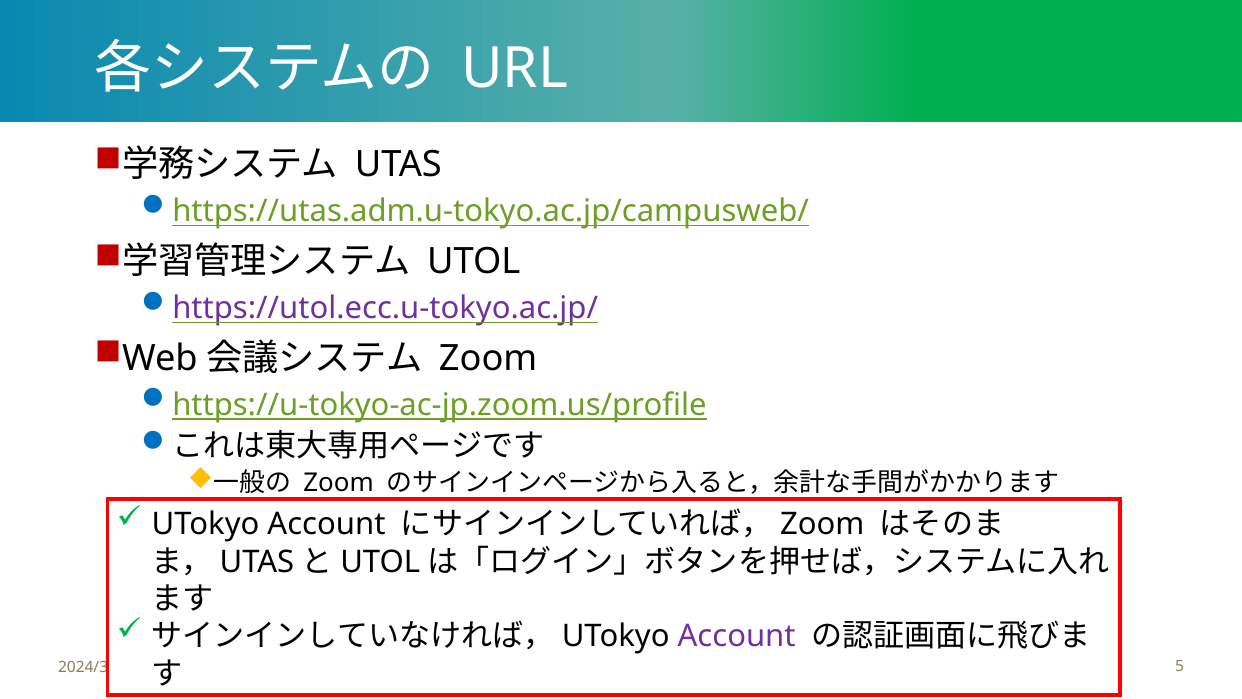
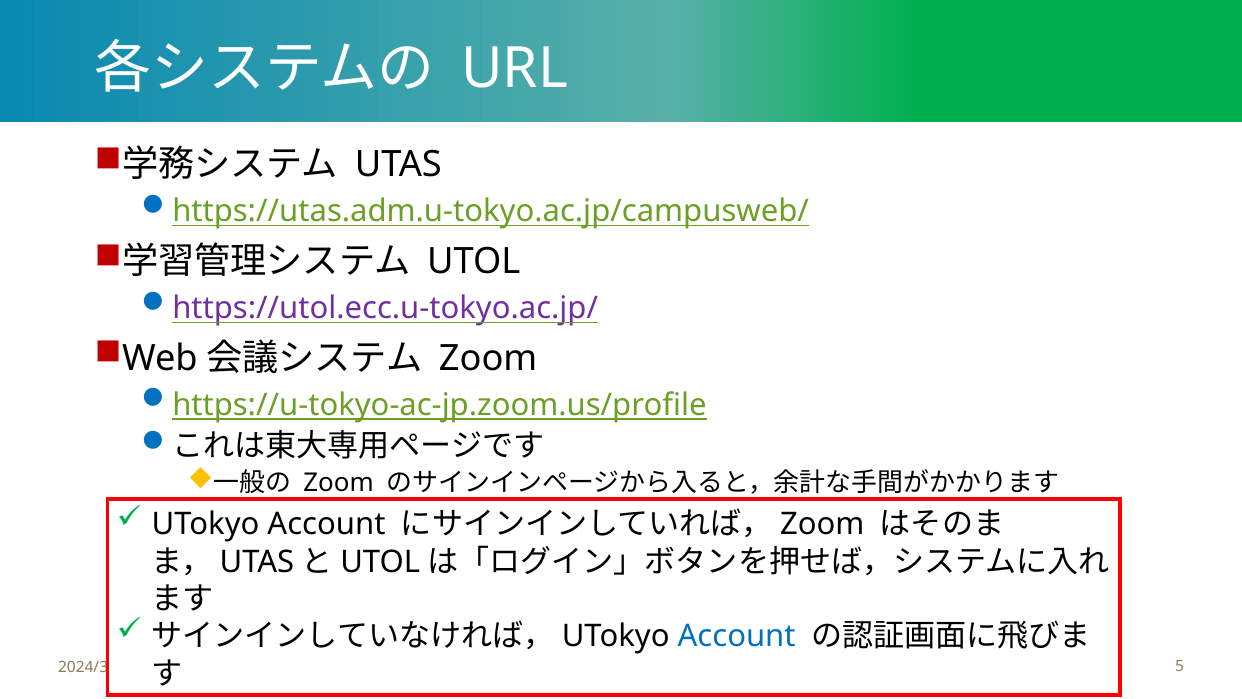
Account at (737, 636) colour: purple -> blue
